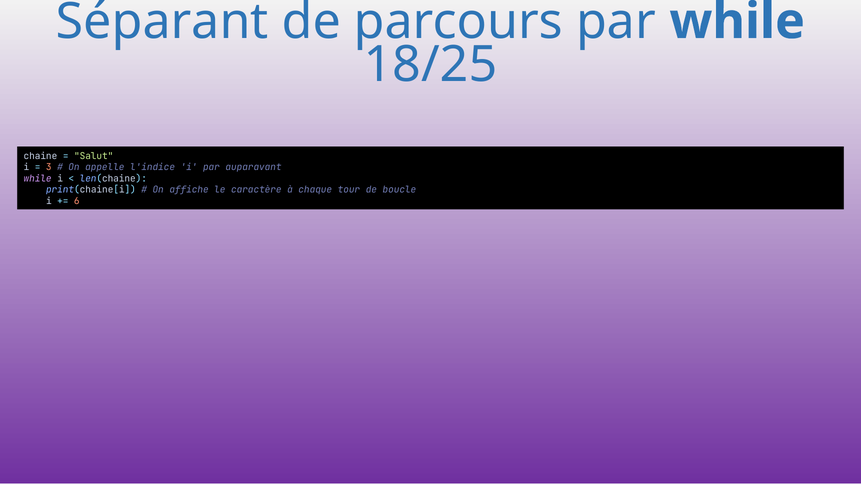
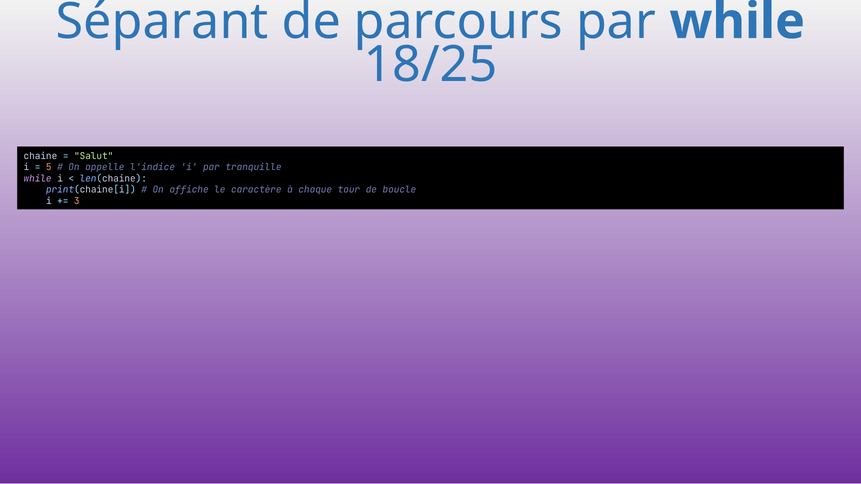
3: 3 -> 5
auparavant: auparavant -> tranquille
6: 6 -> 3
